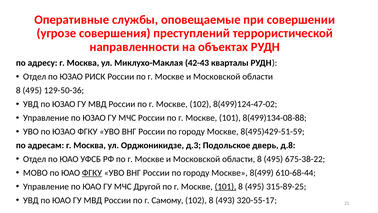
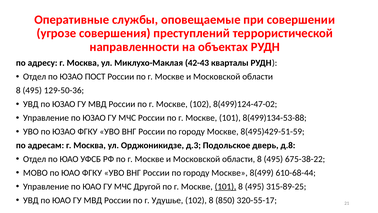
РИСК: РИСК -> ПОСТ
8(499)134-08-88: 8(499)134-08-88 -> 8(499)134-53-88
ФГКУ at (92, 173) underline: present -> none
Самому: Самому -> Удушье
493: 493 -> 850
